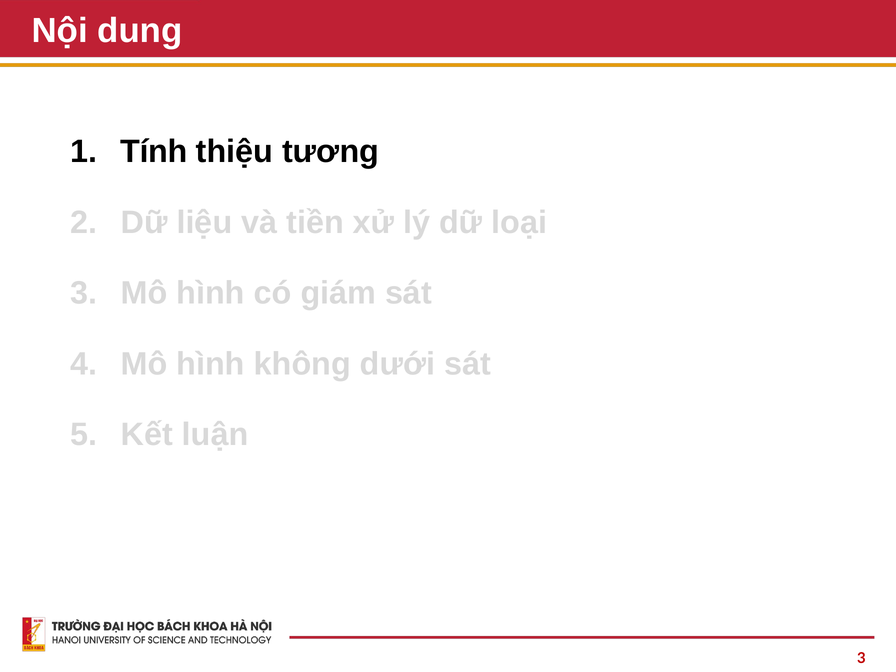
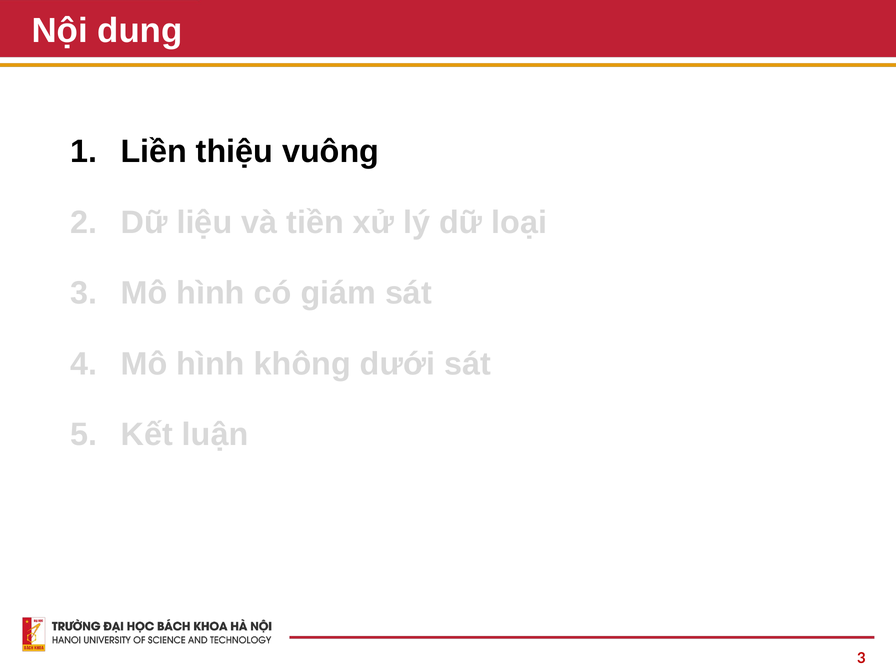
Tính: Tính -> Liền
tương: tương -> vuông
